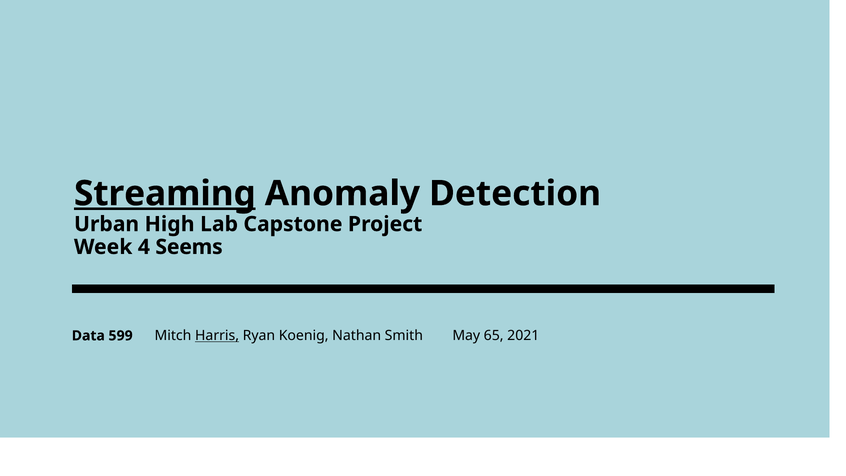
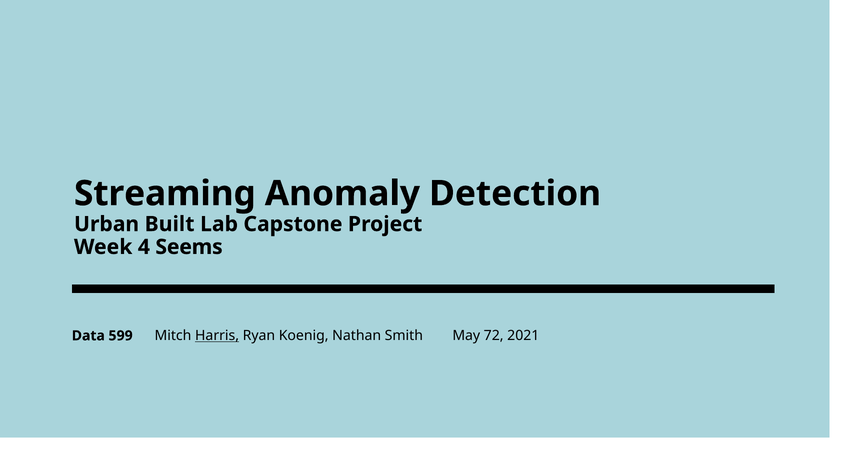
Streaming underline: present -> none
High: High -> Built
65: 65 -> 72
